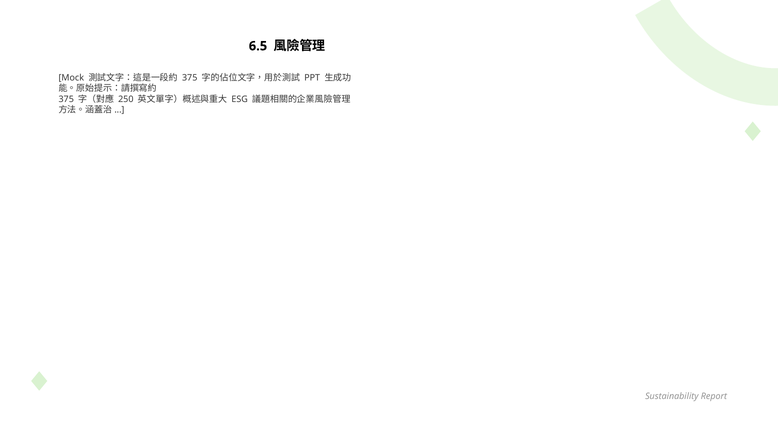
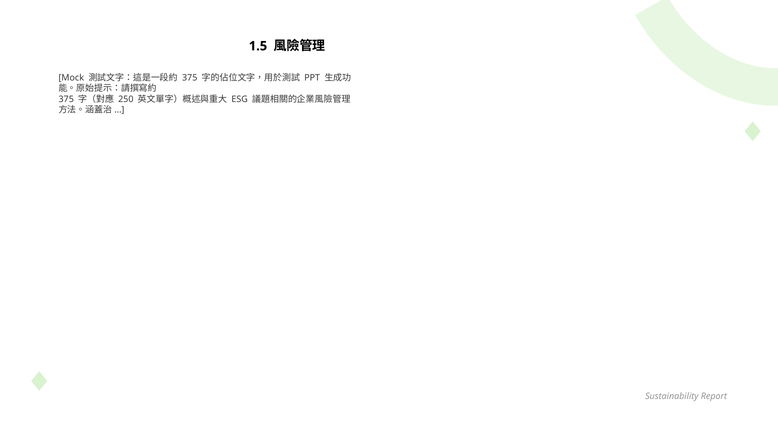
6.5: 6.5 -> 1.5
